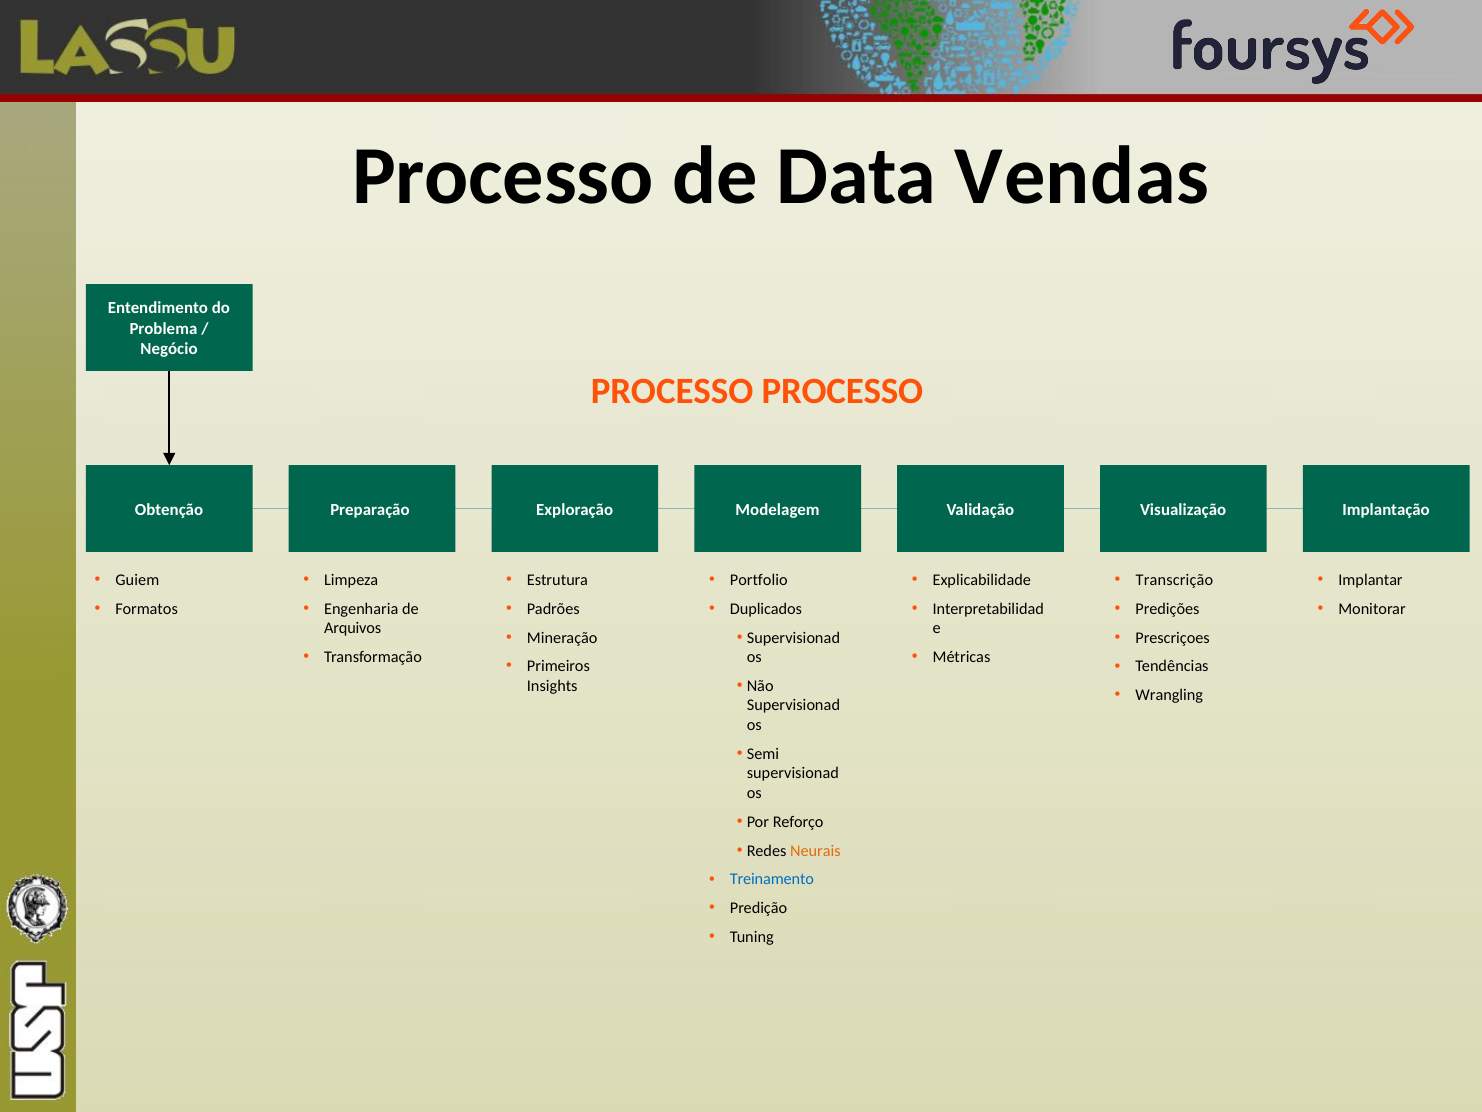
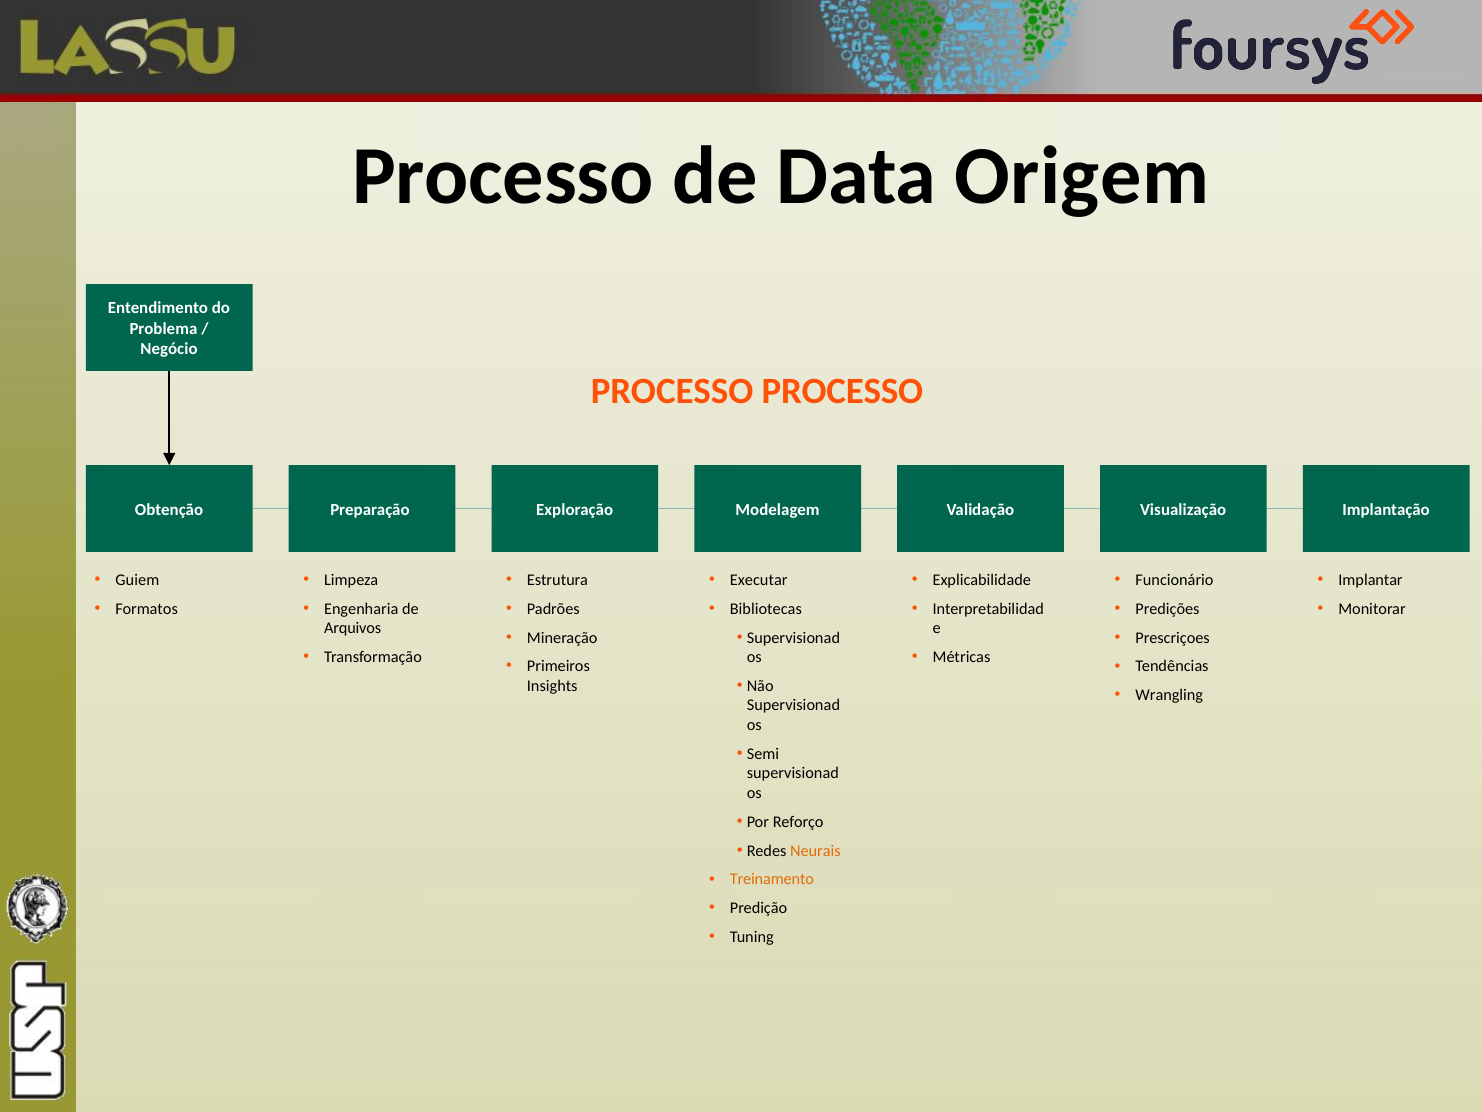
Vendas: Vendas -> Origem
Portfolio: Portfolio -> Executar
Transcrição: Transcrição -> Funcionário
Duplicados: Duplicados -> Bibliotecas
Treinamento colour: blue -> orange
